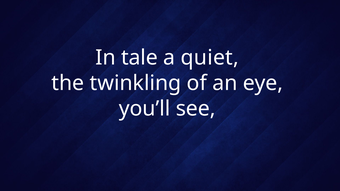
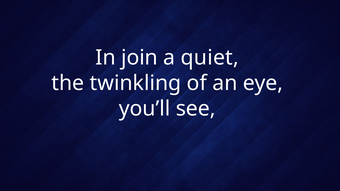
tale: tale -> join
